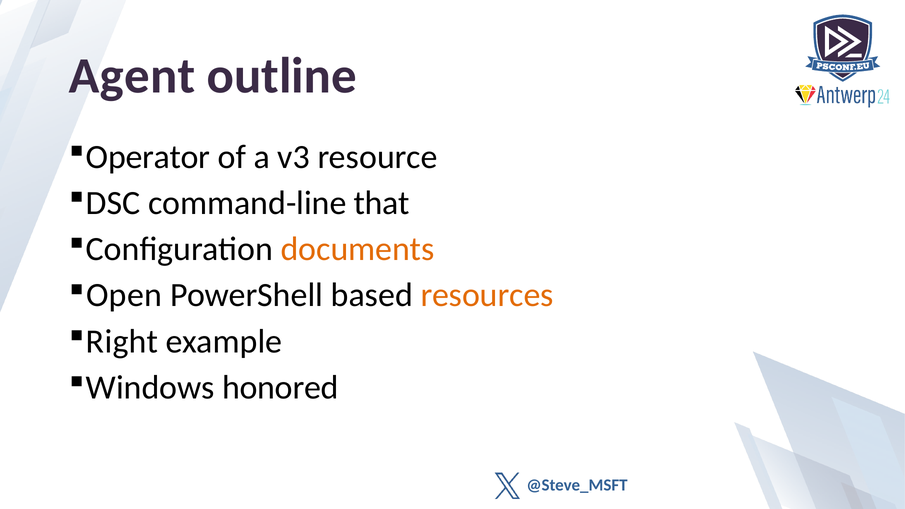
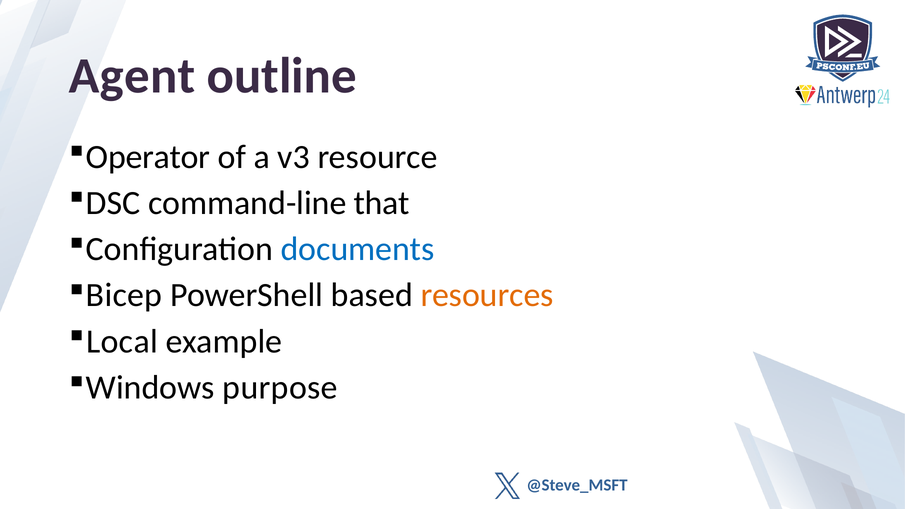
documents colour: orange -> blue
Open: Open -> Bicep
Right: Right -> Local
honored: honored -> purpose
